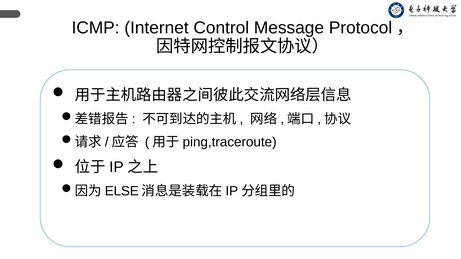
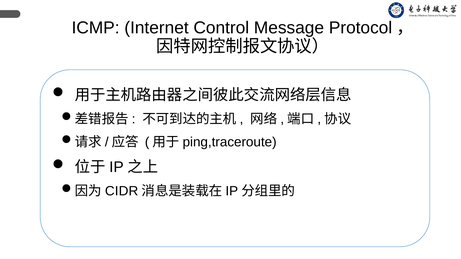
ELSE: ELSE -> CIDR
